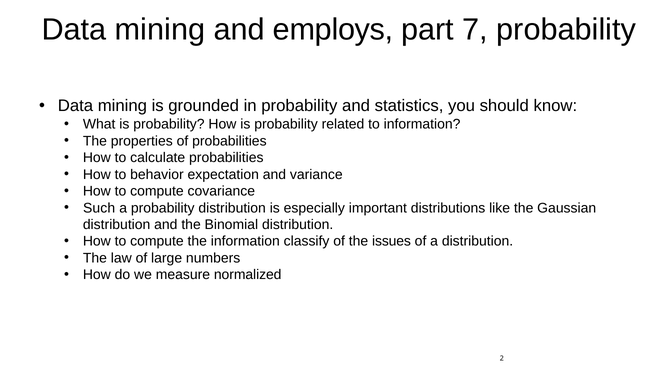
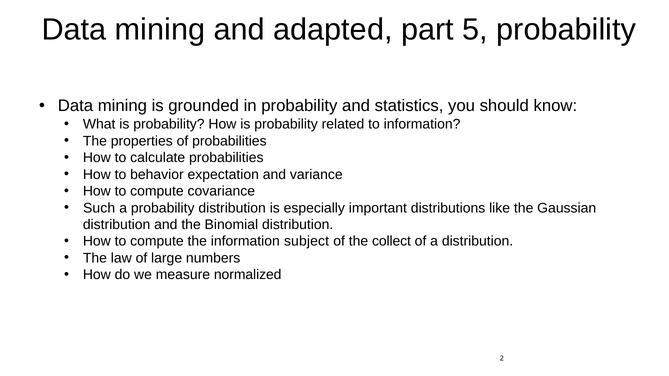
employs: employs -> adapted
7: 7 -> 5
classify: classify -> subject
issues: issues -> collect
